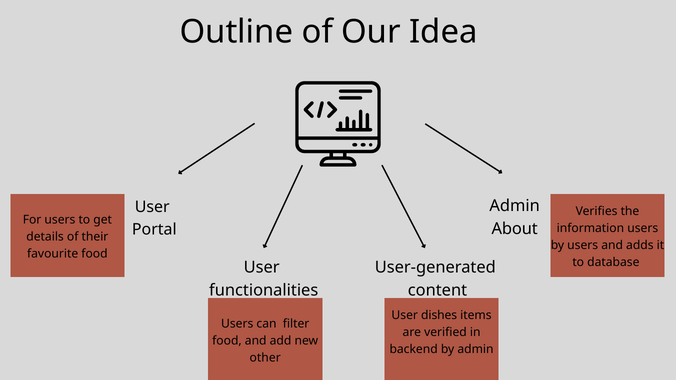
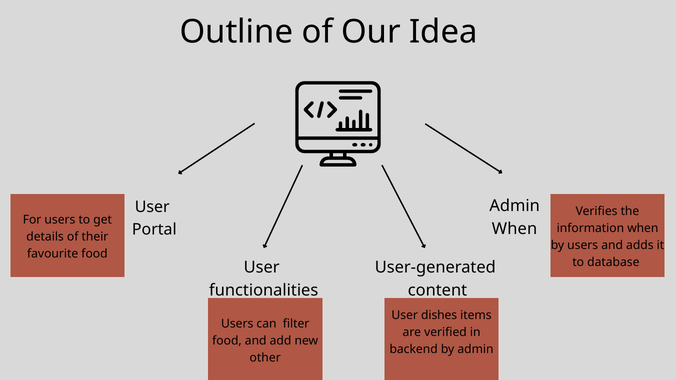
About at (515, 229): About -> When
information users: users -> when
